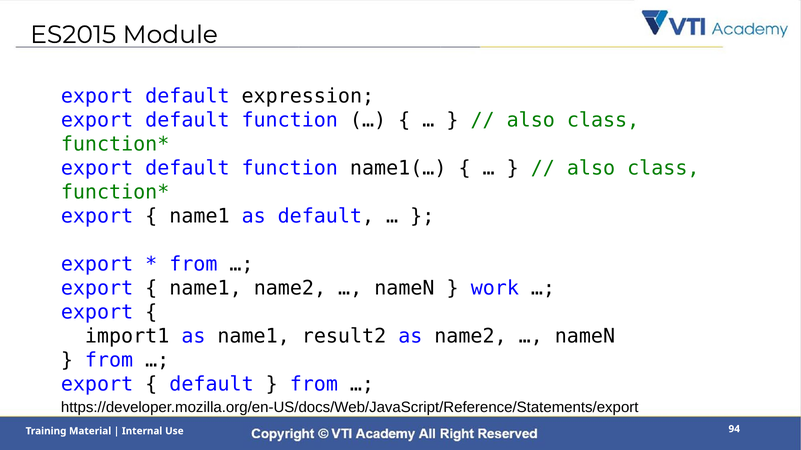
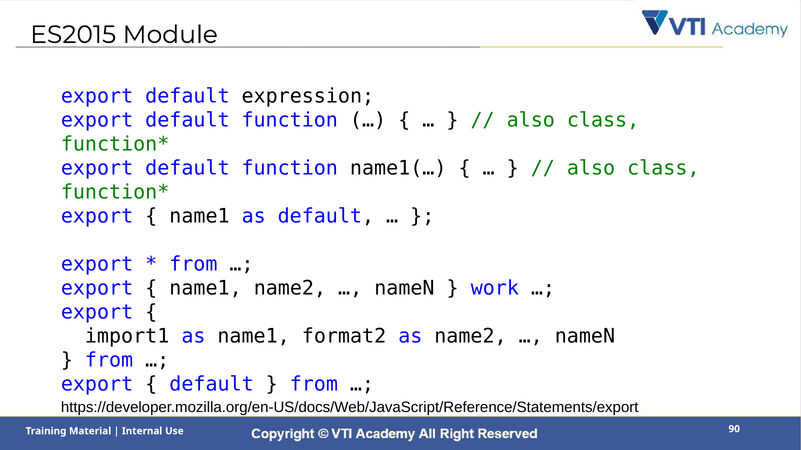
result2: result2 -> format2
94: 94 -> 90
